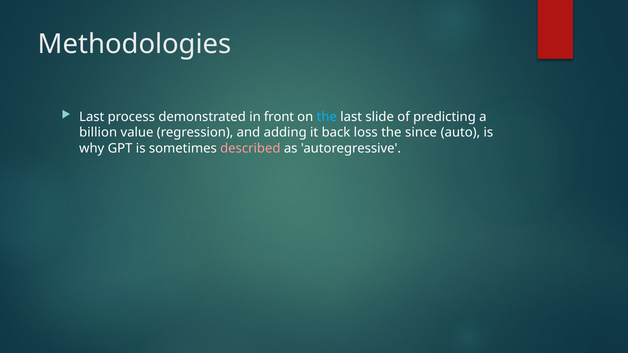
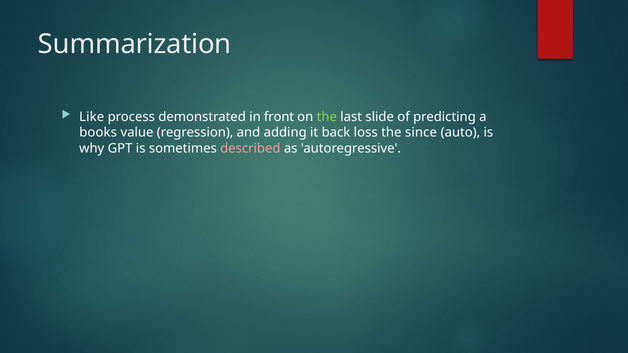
Methodologies: Methodologies -> Summarization
Last at (92, 117): Last -> Like
the at (327, 117) colour: light blue -> light green
billion: billion -> books
